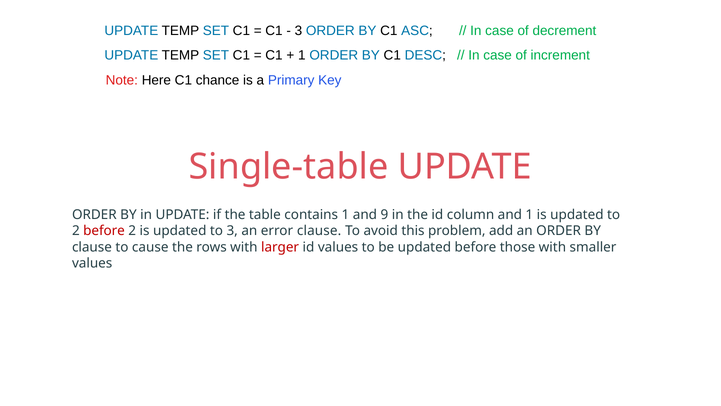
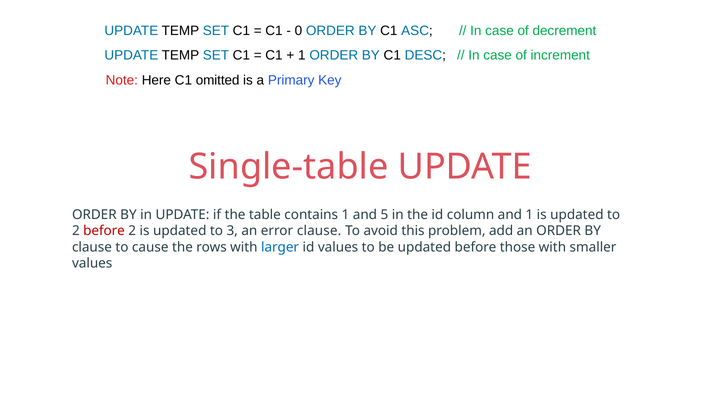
3 at (298, 31): 3 -> 0
chance: chance -> omitted
9: 9 -> 5
larger colour: red -> blue
